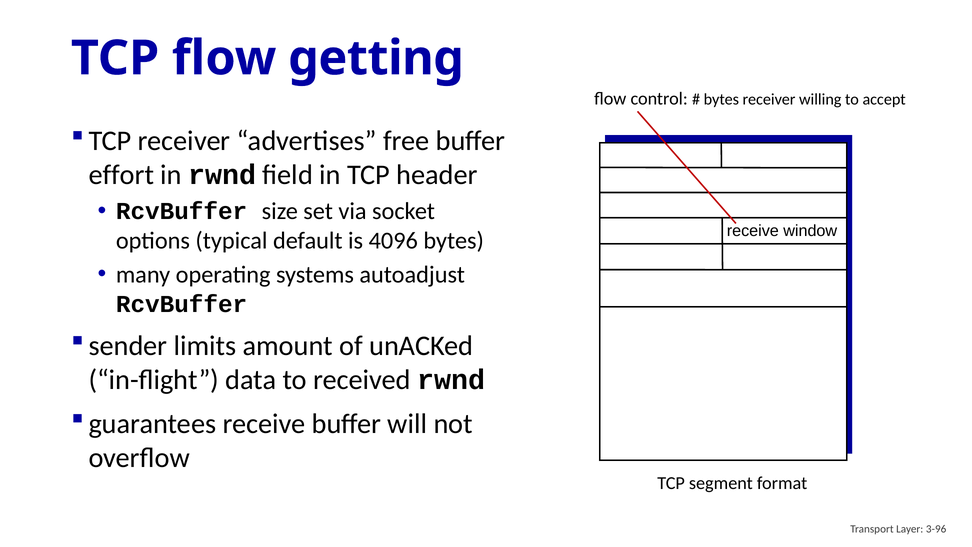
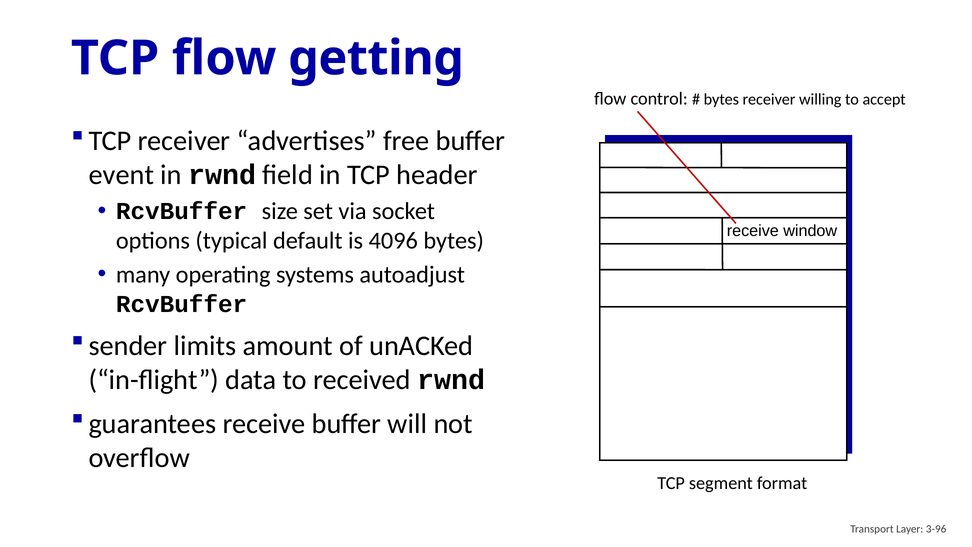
effort: effort -> event
